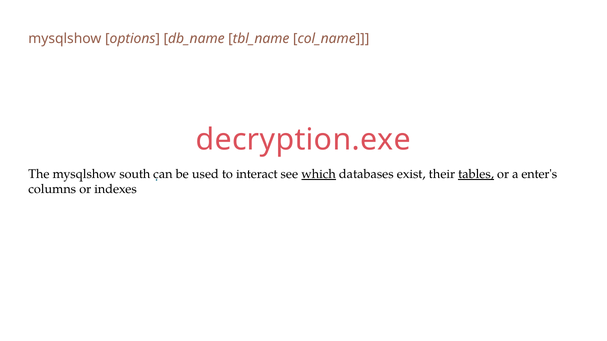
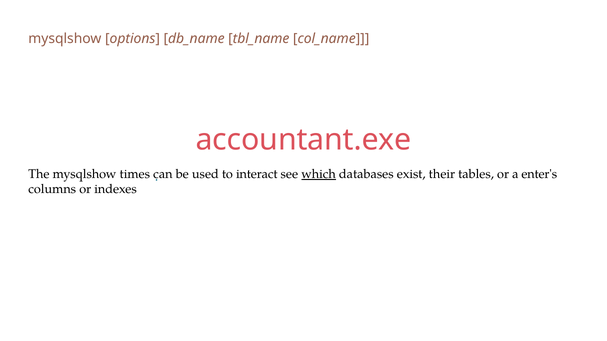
decryption.exe: decryption.exe -> accountant.exe
south: south -> times
tables underline: present -> none
